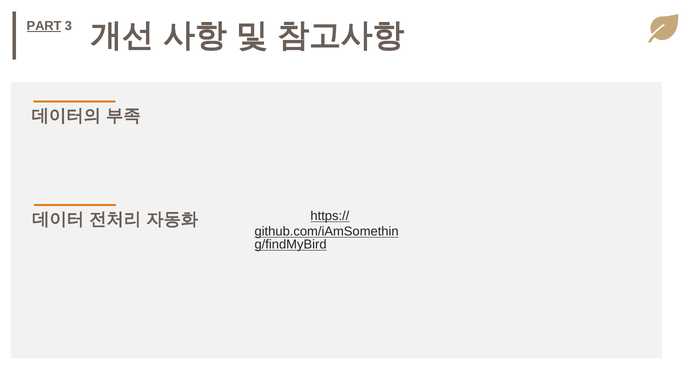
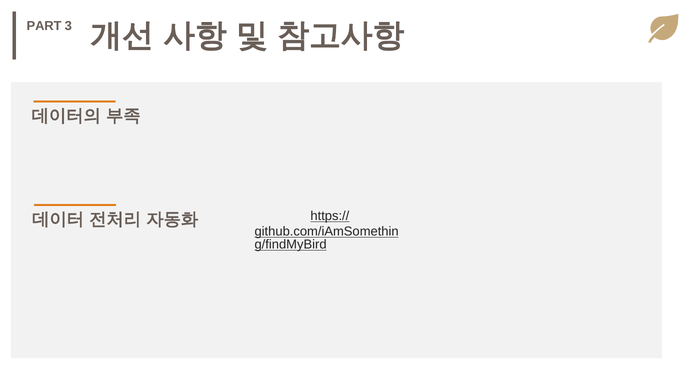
PART underline: present -> none
